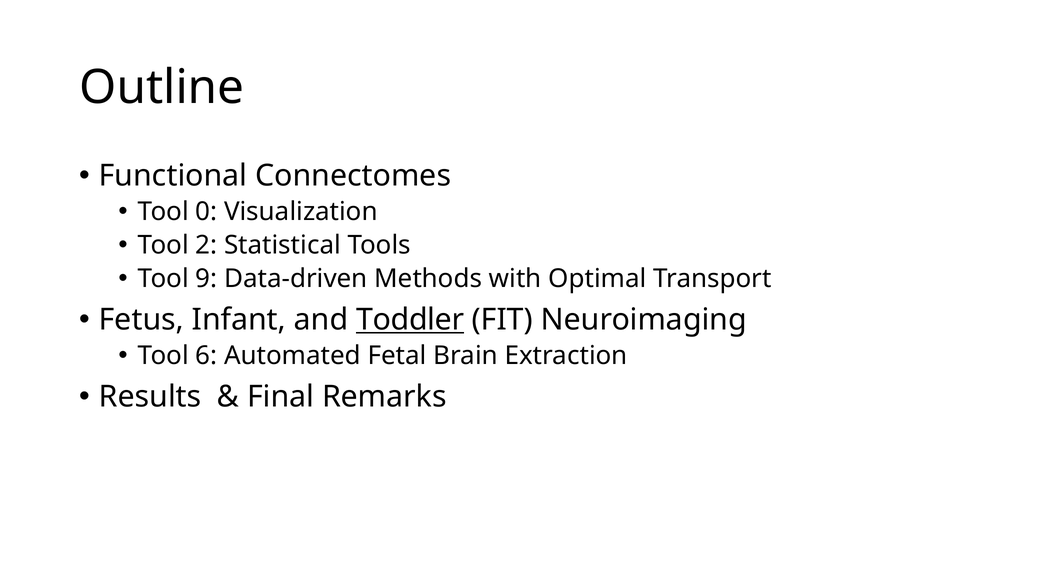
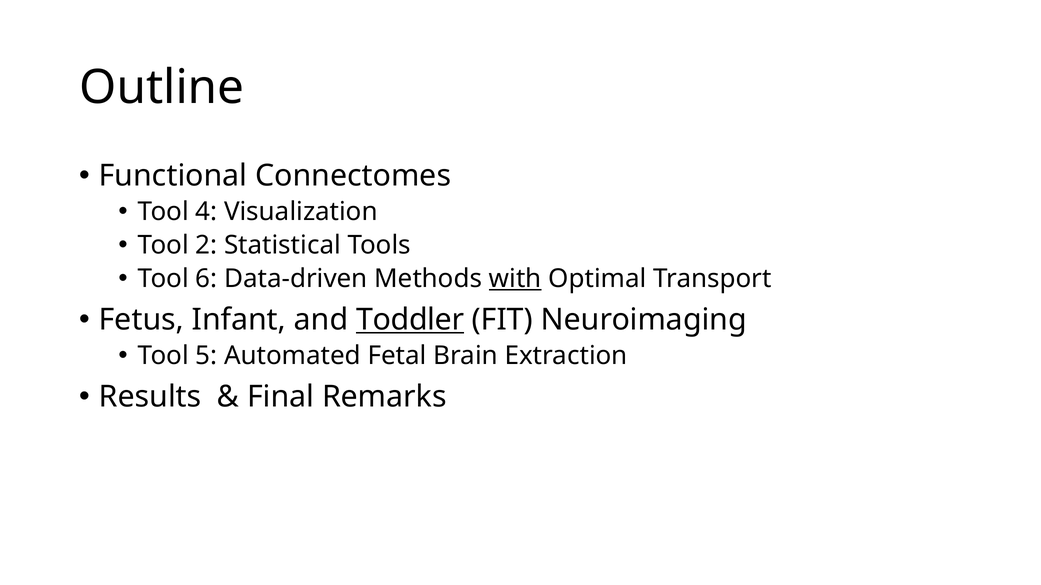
0: 0 -> 4
9: 9 -> 6
with underline: none -> present
6: 6 -> 5
